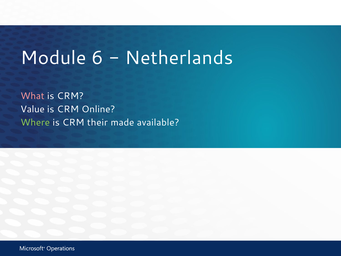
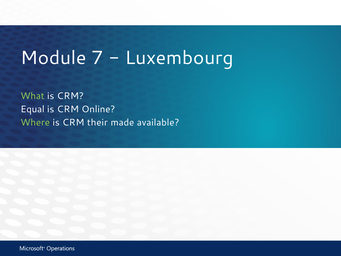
6: 6 -> 7
Netherlands: Netherlands -> Luxembourg
What colour: pink -> light green
Value: Value -> Equal
